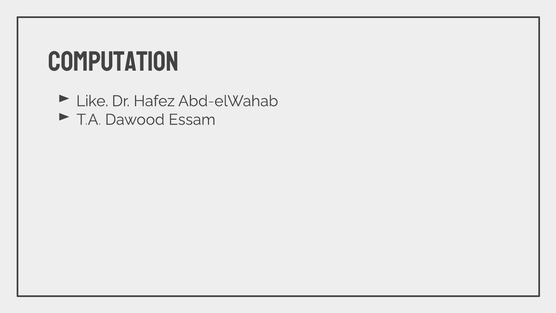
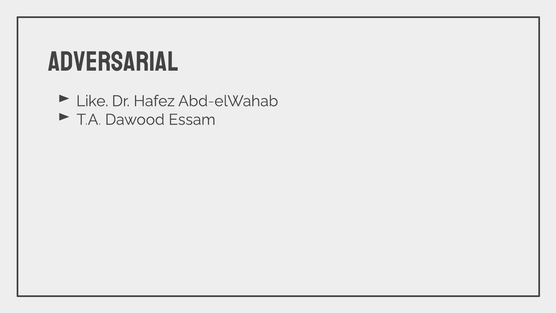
Computation: Computation -> Adversarial
